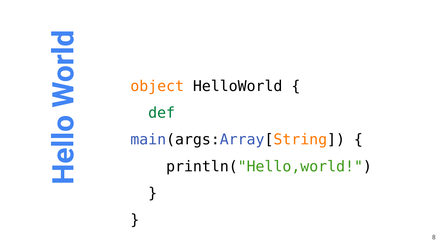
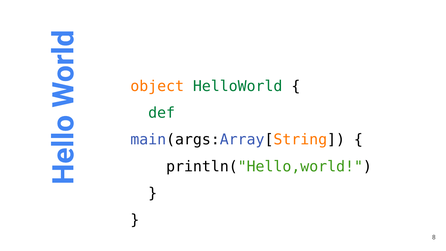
HelloWorld colour: black -> green
